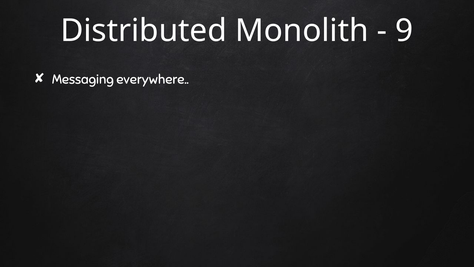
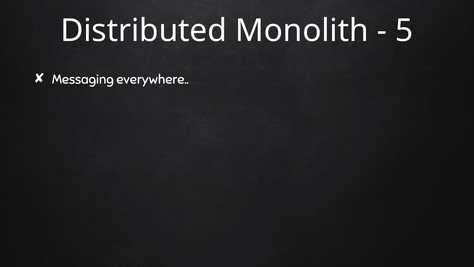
9: 9 -> 5
